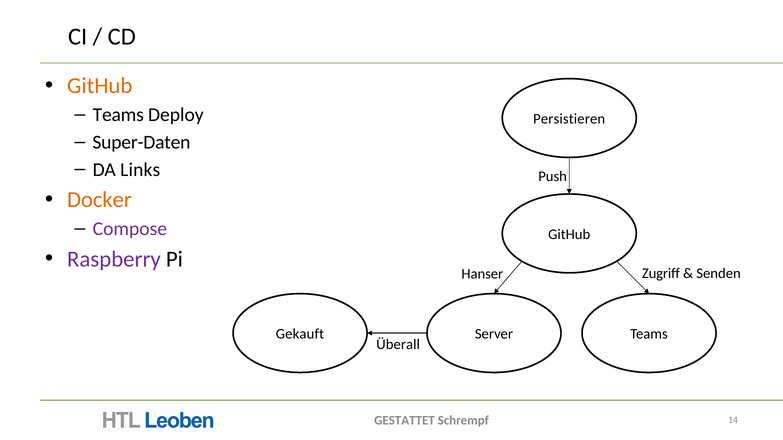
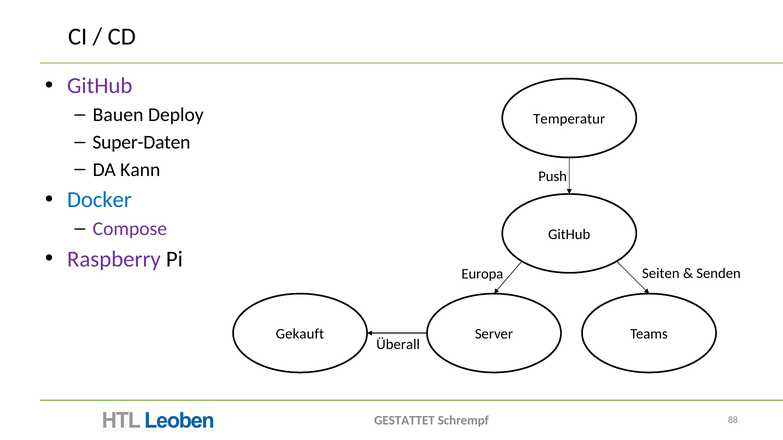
GitHub at (100, 86) colour: orange -> purple
Teams at (118, 115): Teams -> Bauen
Persistieren: Persistieren -> Temperatur
Links: Links -> Kann
Docker colour: orange -> blue
Zugriff: Zugriff -> Seiten
Hanser: Hanser -> Europa
14: 14 -> 88
